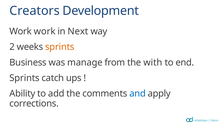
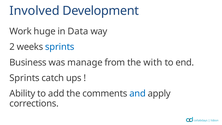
Creators: Creators -> Involved
Work work: work -> huge
Next: Next -> Data
sprints at (60, 47) colour: orange -> blue
